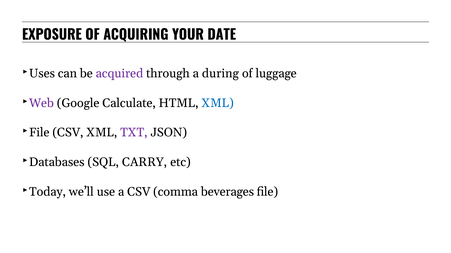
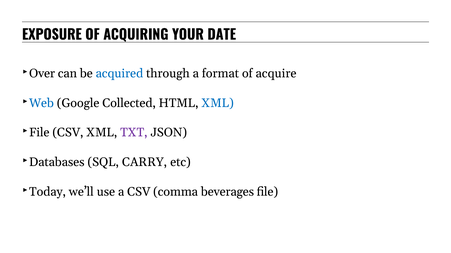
Uses: Uses -> Over
acquired colour: purple -> blue
during: during -> format
luggage: luggage -> acquire
Web colour: purple -> blue
Calculate: Calculate -> Collected
